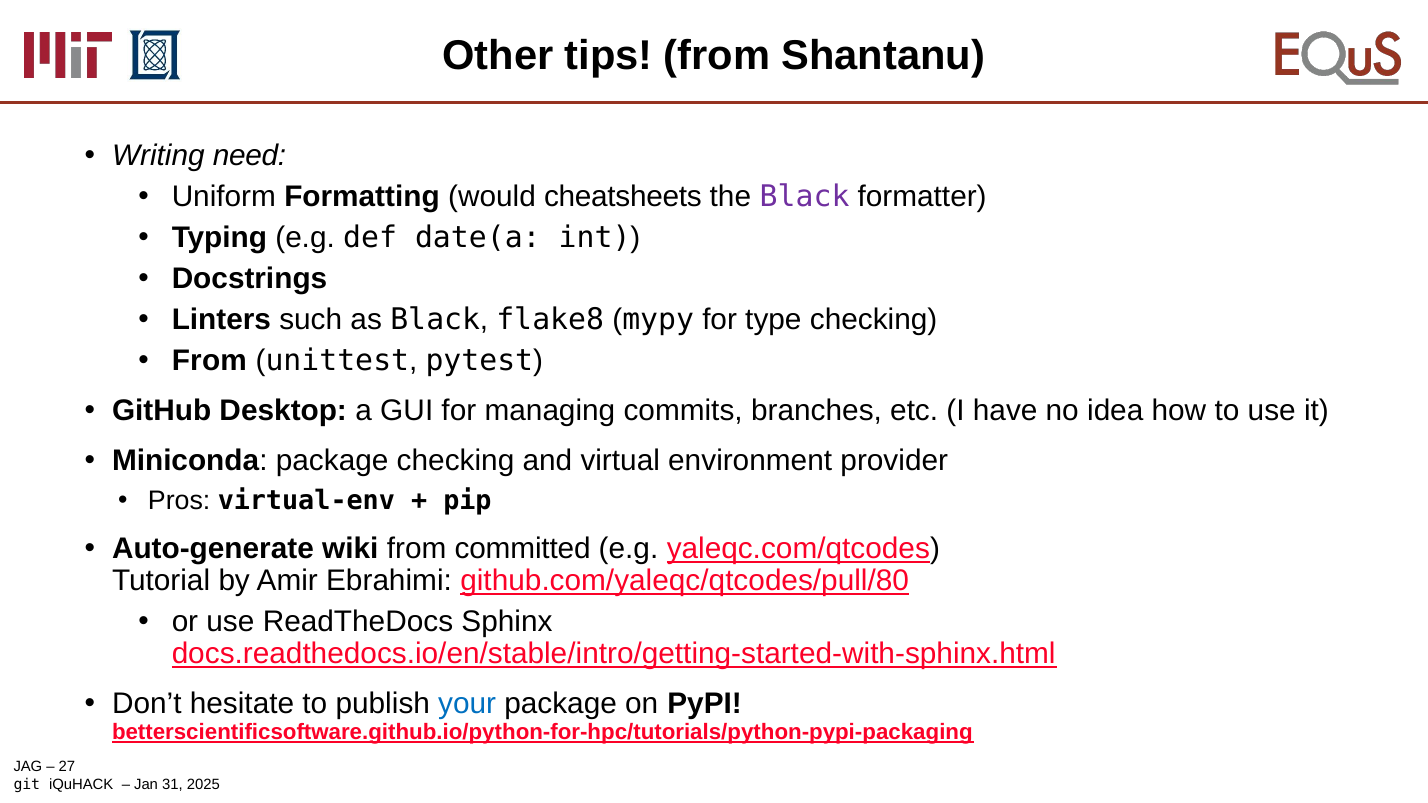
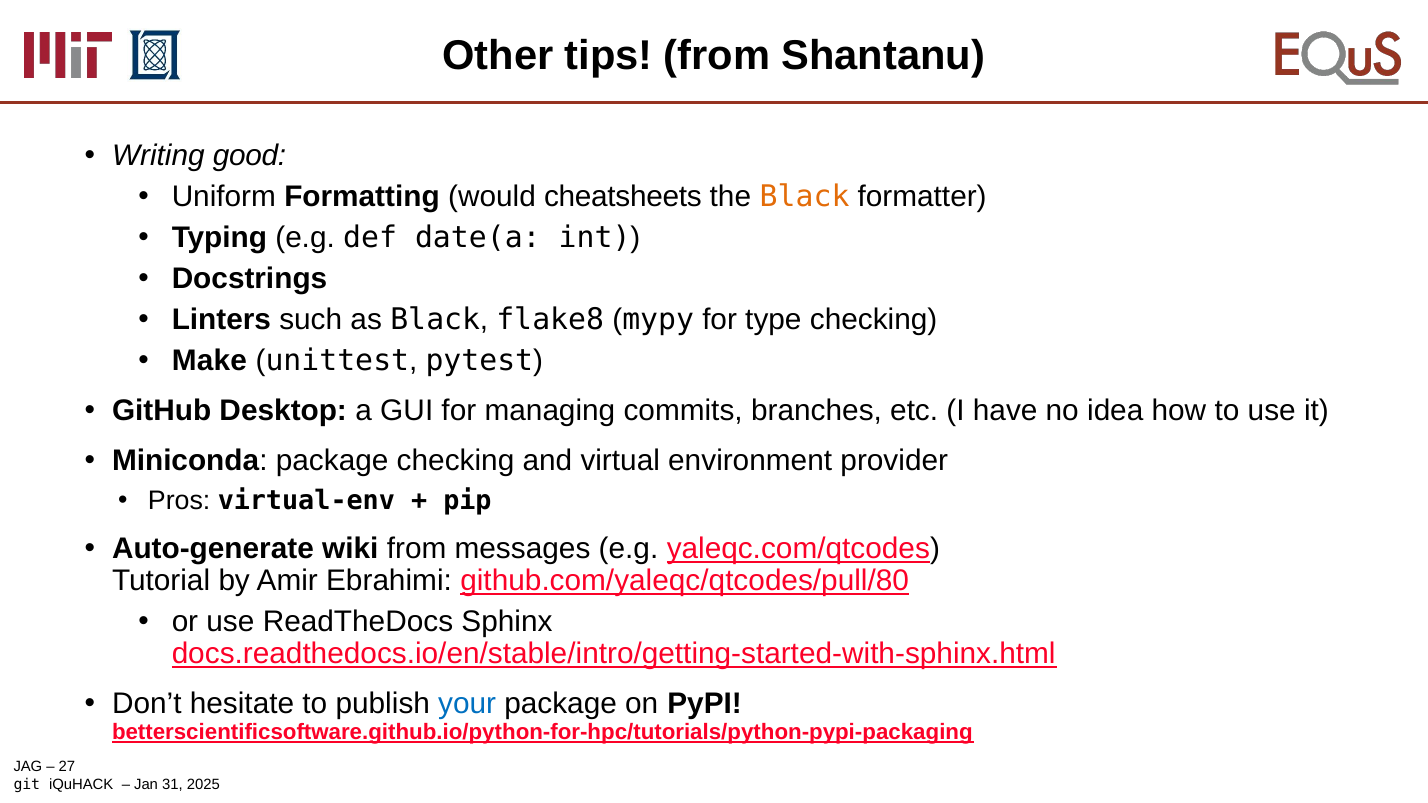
need: need -> good
Black at (805, 197) colour: purple -> orange
From at (209, 361): From -> Make
committed: committed -> messages
